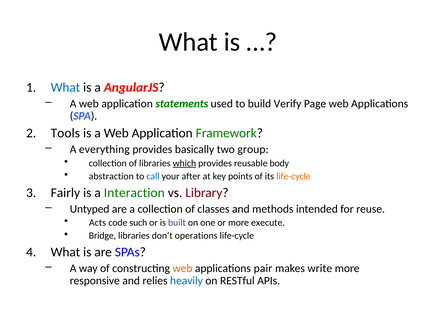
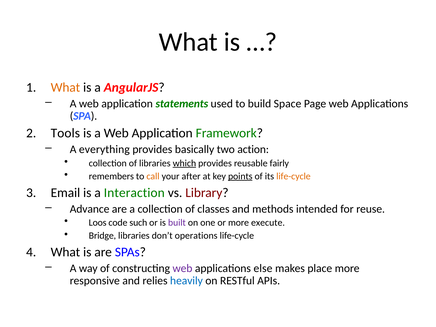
What at (65, 87) colour: blue -> orange
Verify: Verify -> Space
group: group -> action
body: body -> fairly
abstraction: abstraction -> remembers
call colour: blue -> orange
points underline: none -> present
Fairly: Fairly -> Email
Untyped: Untyped -> Advance
Acts: Acts -> Loos
web at (182, 268) colour: orange -> purple
pair: pair -> else
write: write -> place
